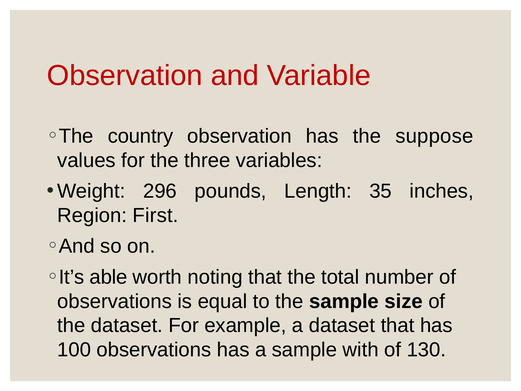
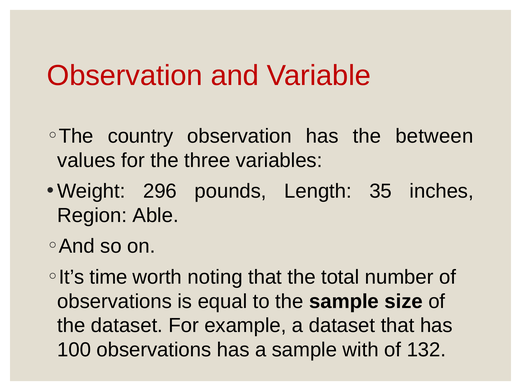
suppose: suppose -> between
First: First -> Able
able: able -> time
130: 130 -> 132
